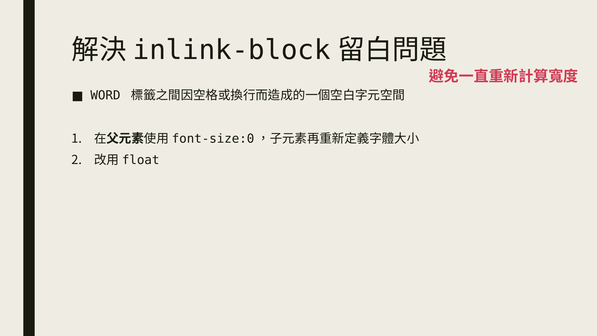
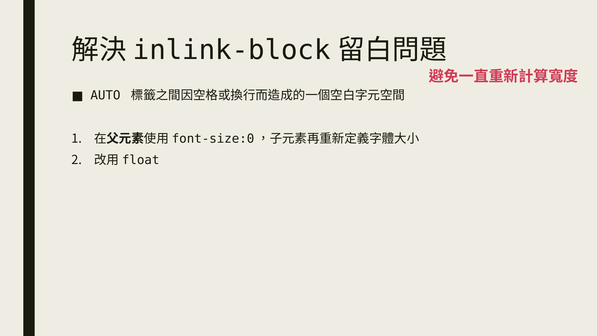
WORD: WORD -> AUTO
